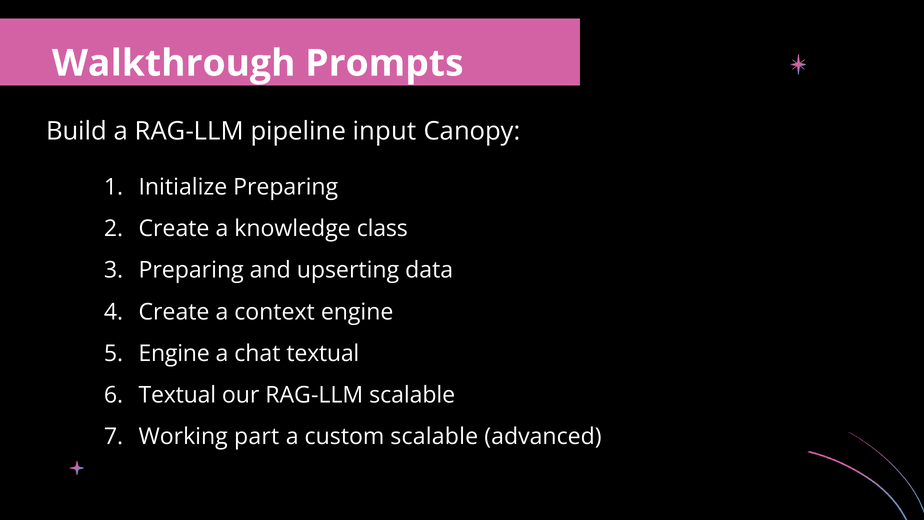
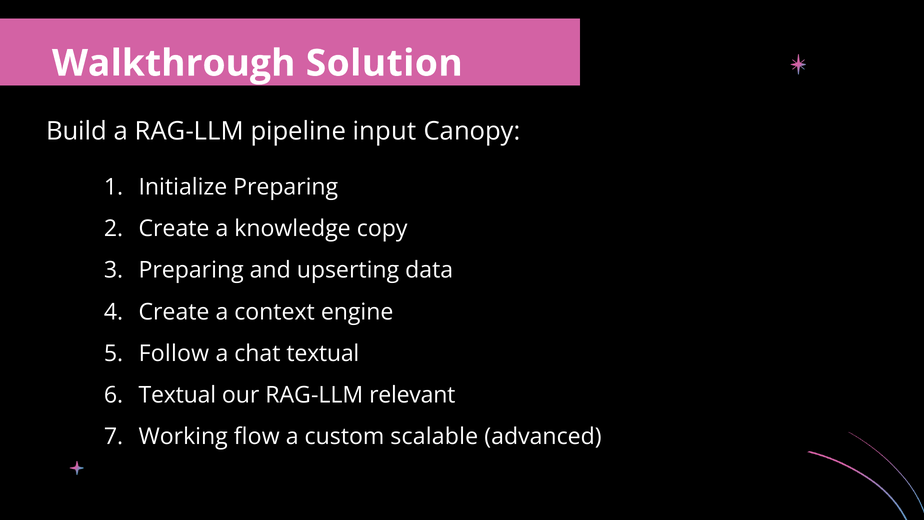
Prompts: Prompts -> Solution
class: class -> copy
Engine at (174, 353): Engine -> Follow
RAG-LLM scalable: scalable -> relevant
part: part -> flow
